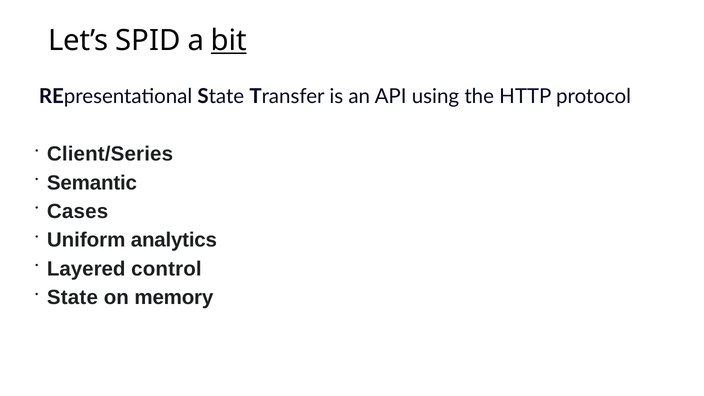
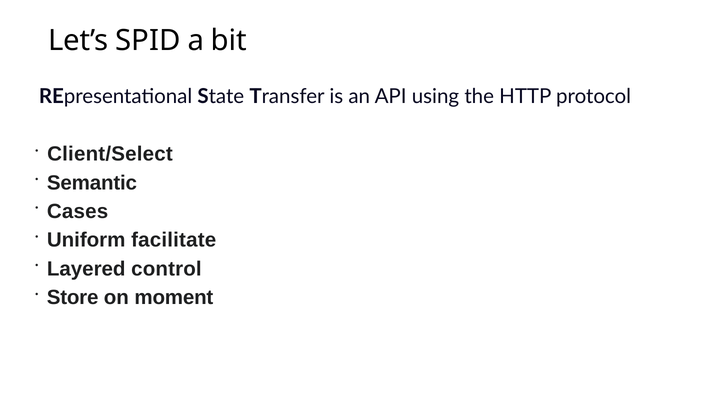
bit underline: present -> none
Client/Series: Client/Series -> Client/Select
analytics: analytics -> facilitate
State at (72, 298): State -> Store
memory: memory -> moment
